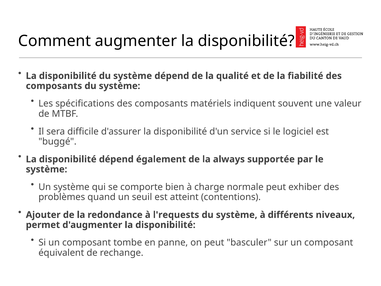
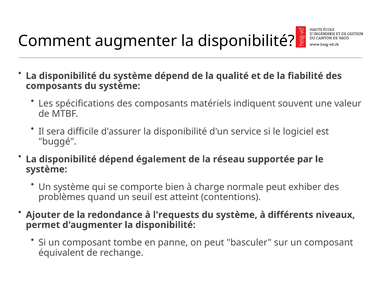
always: always -> réseau
